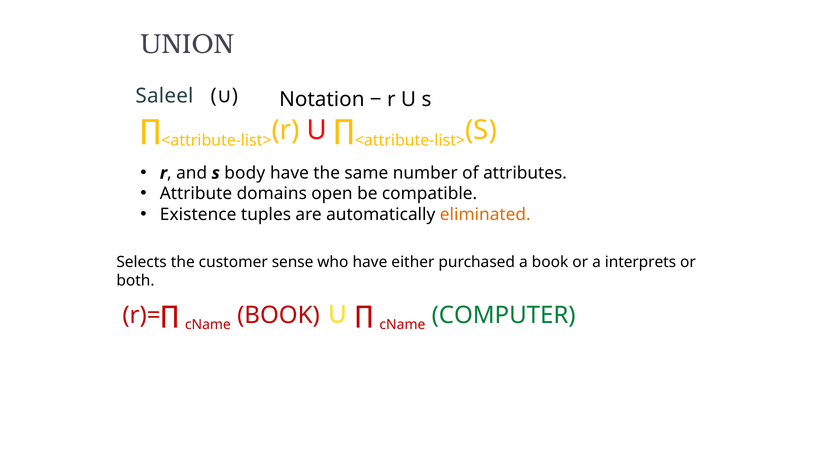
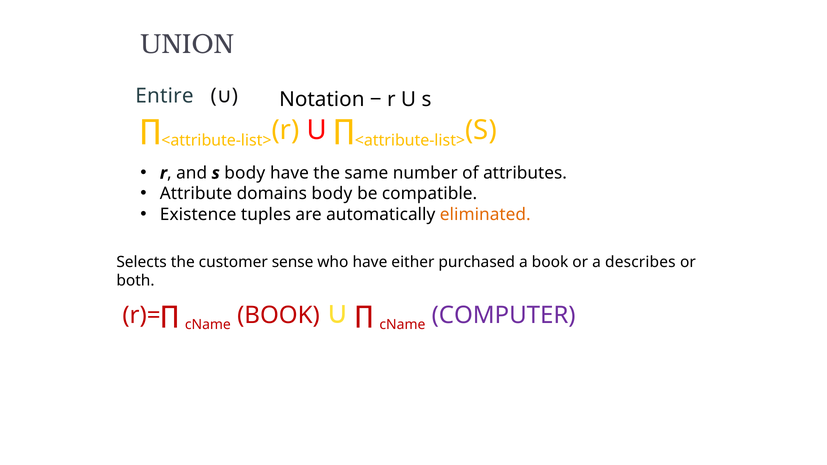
Saleel: Saleel -> Entire
domains open: open -> body
interprets: interprets -> describes
COMPUTER colour: green -> purple
